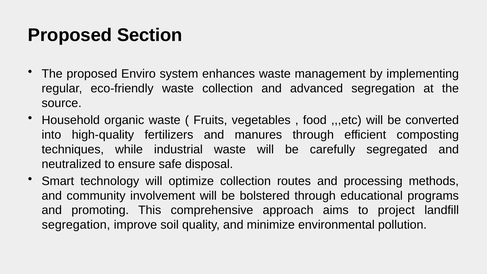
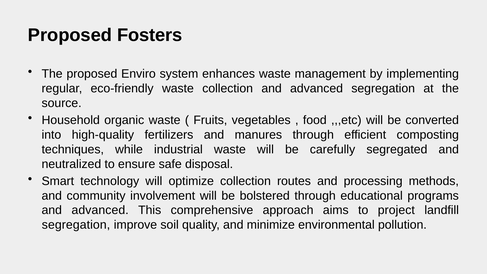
Section: Section -> Fosters
promoting at (100, 210): promoting -> advanced
